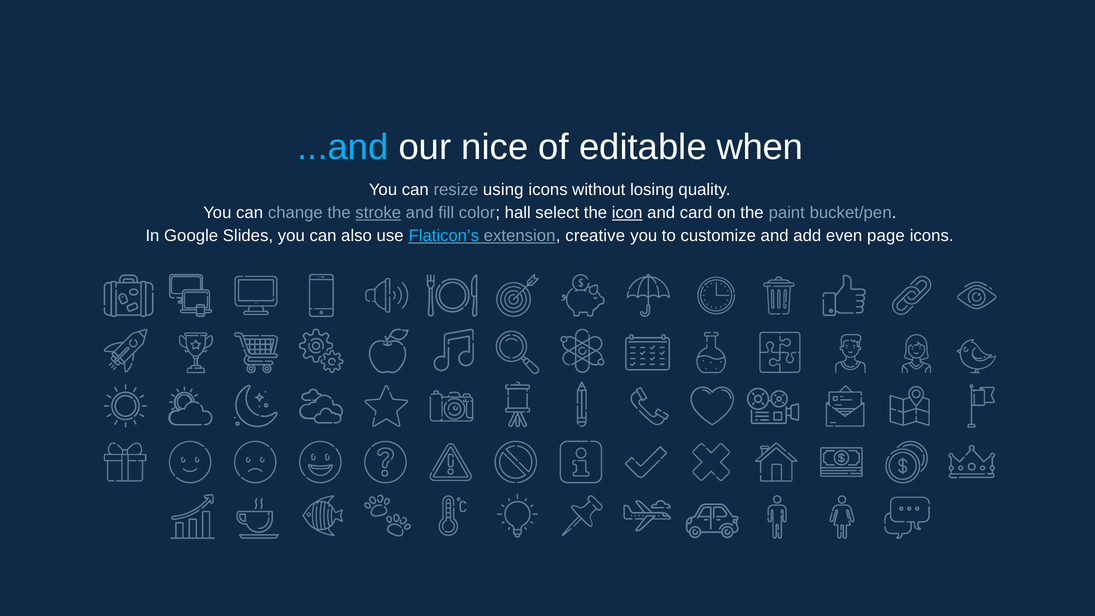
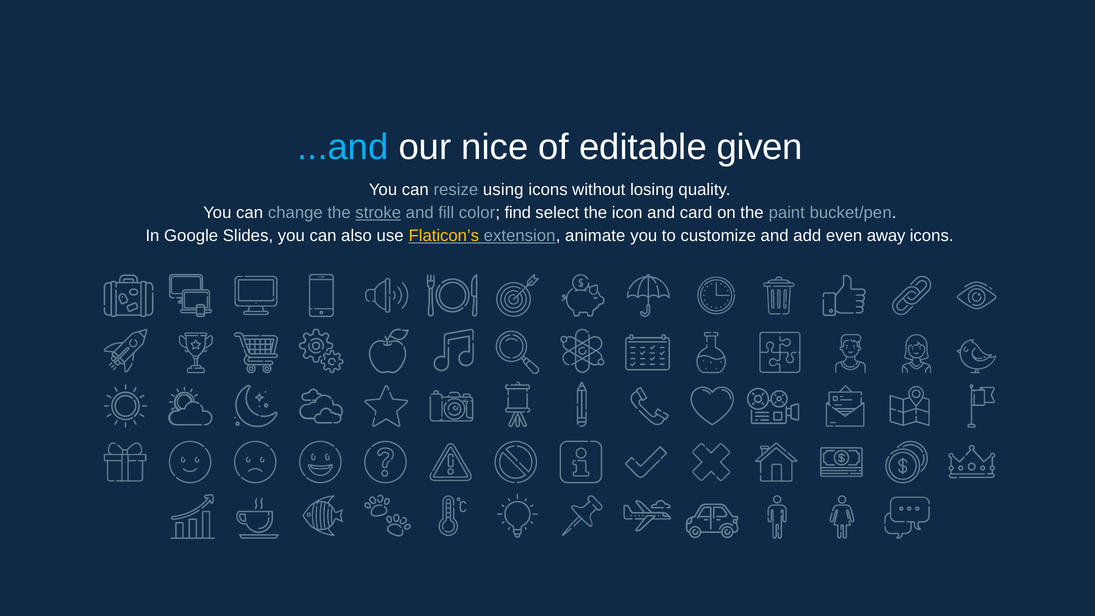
when: when -> given
hall: hall -> find
icon underline: present -> none
Flaticon’s colour: light blue -> yellow
creative: creative -> animate
page: page -> away
